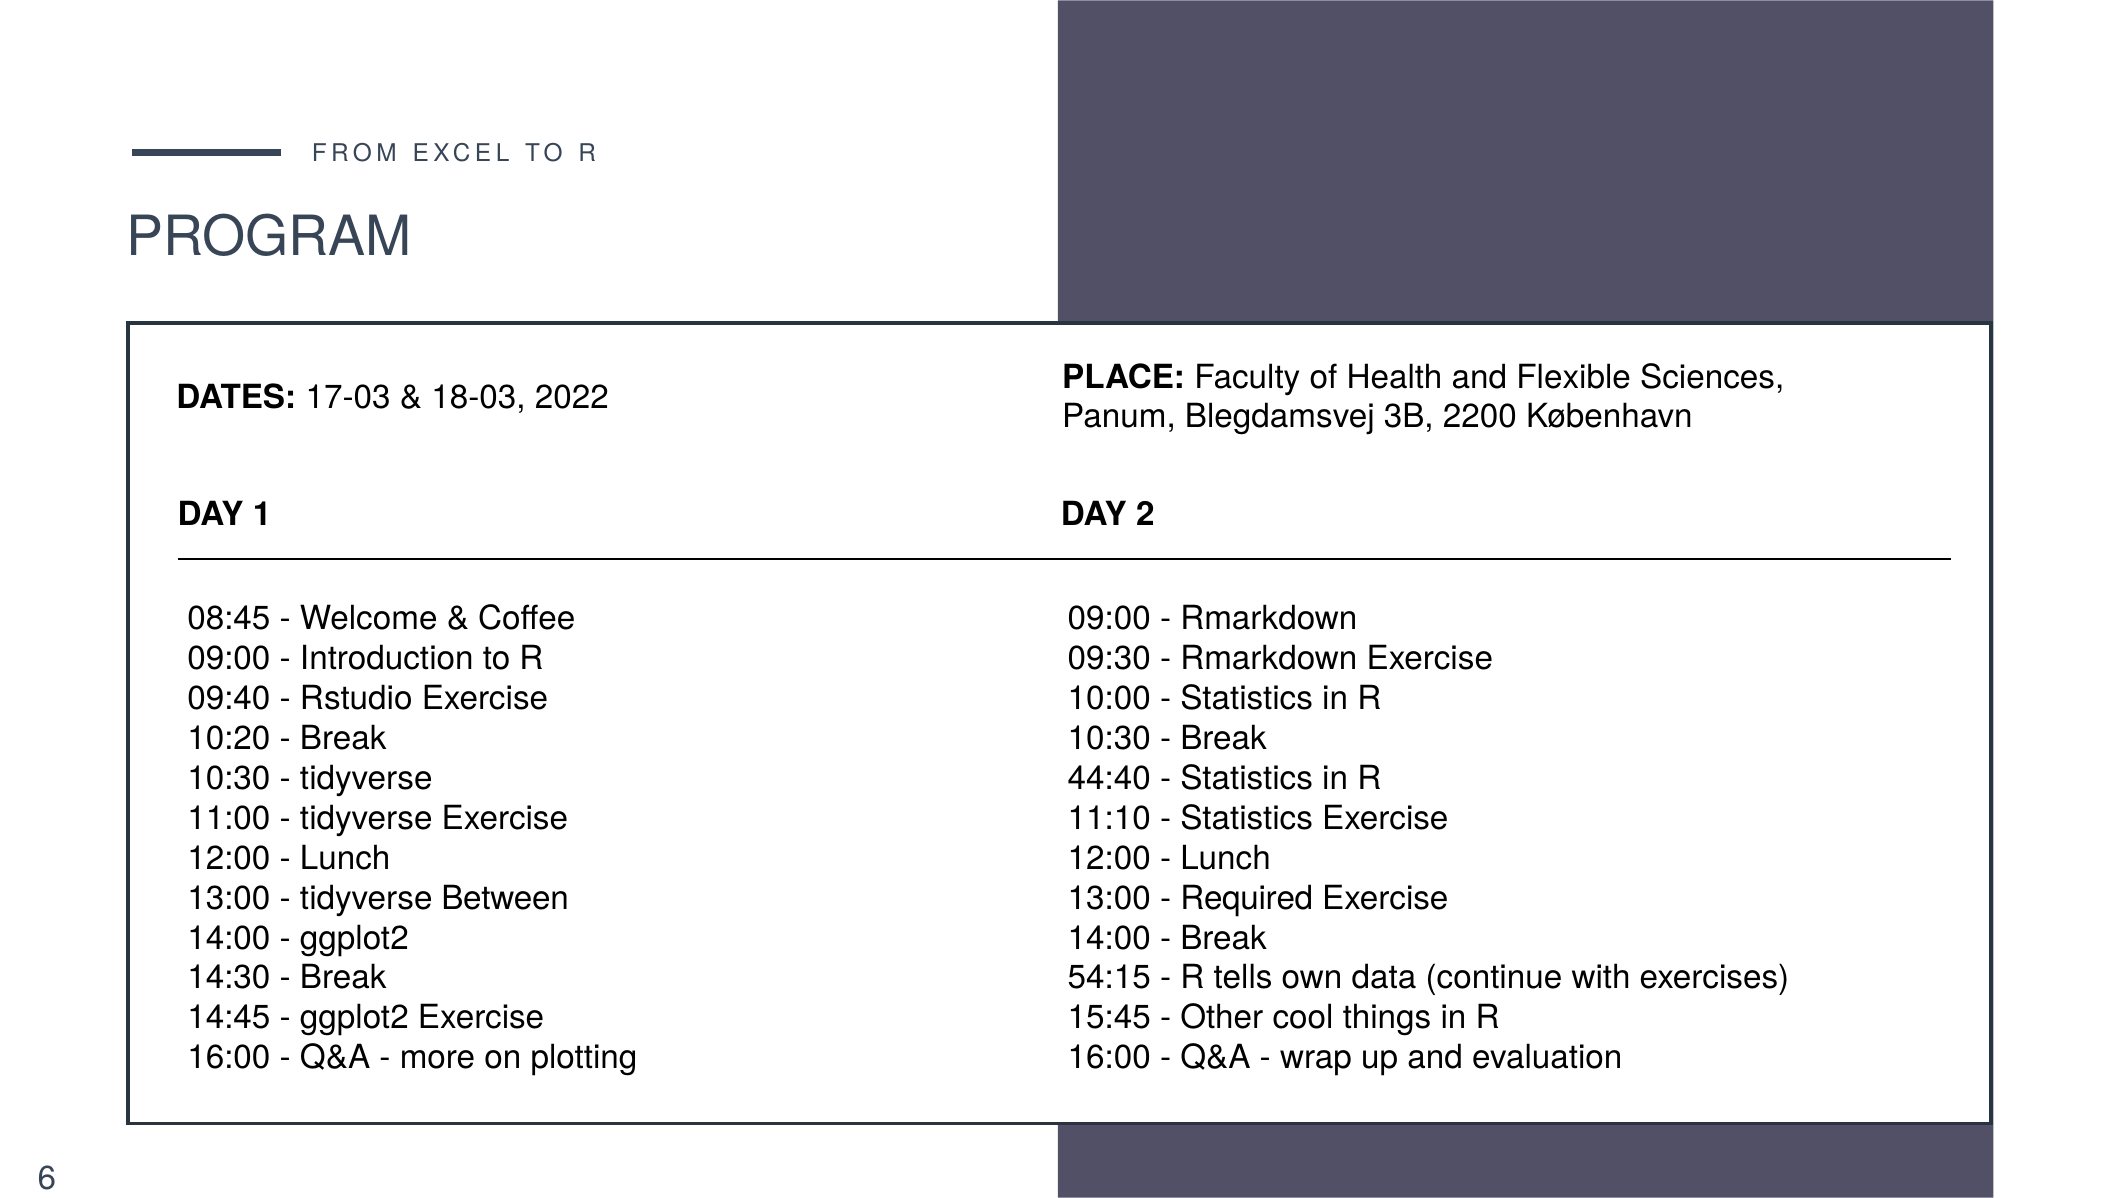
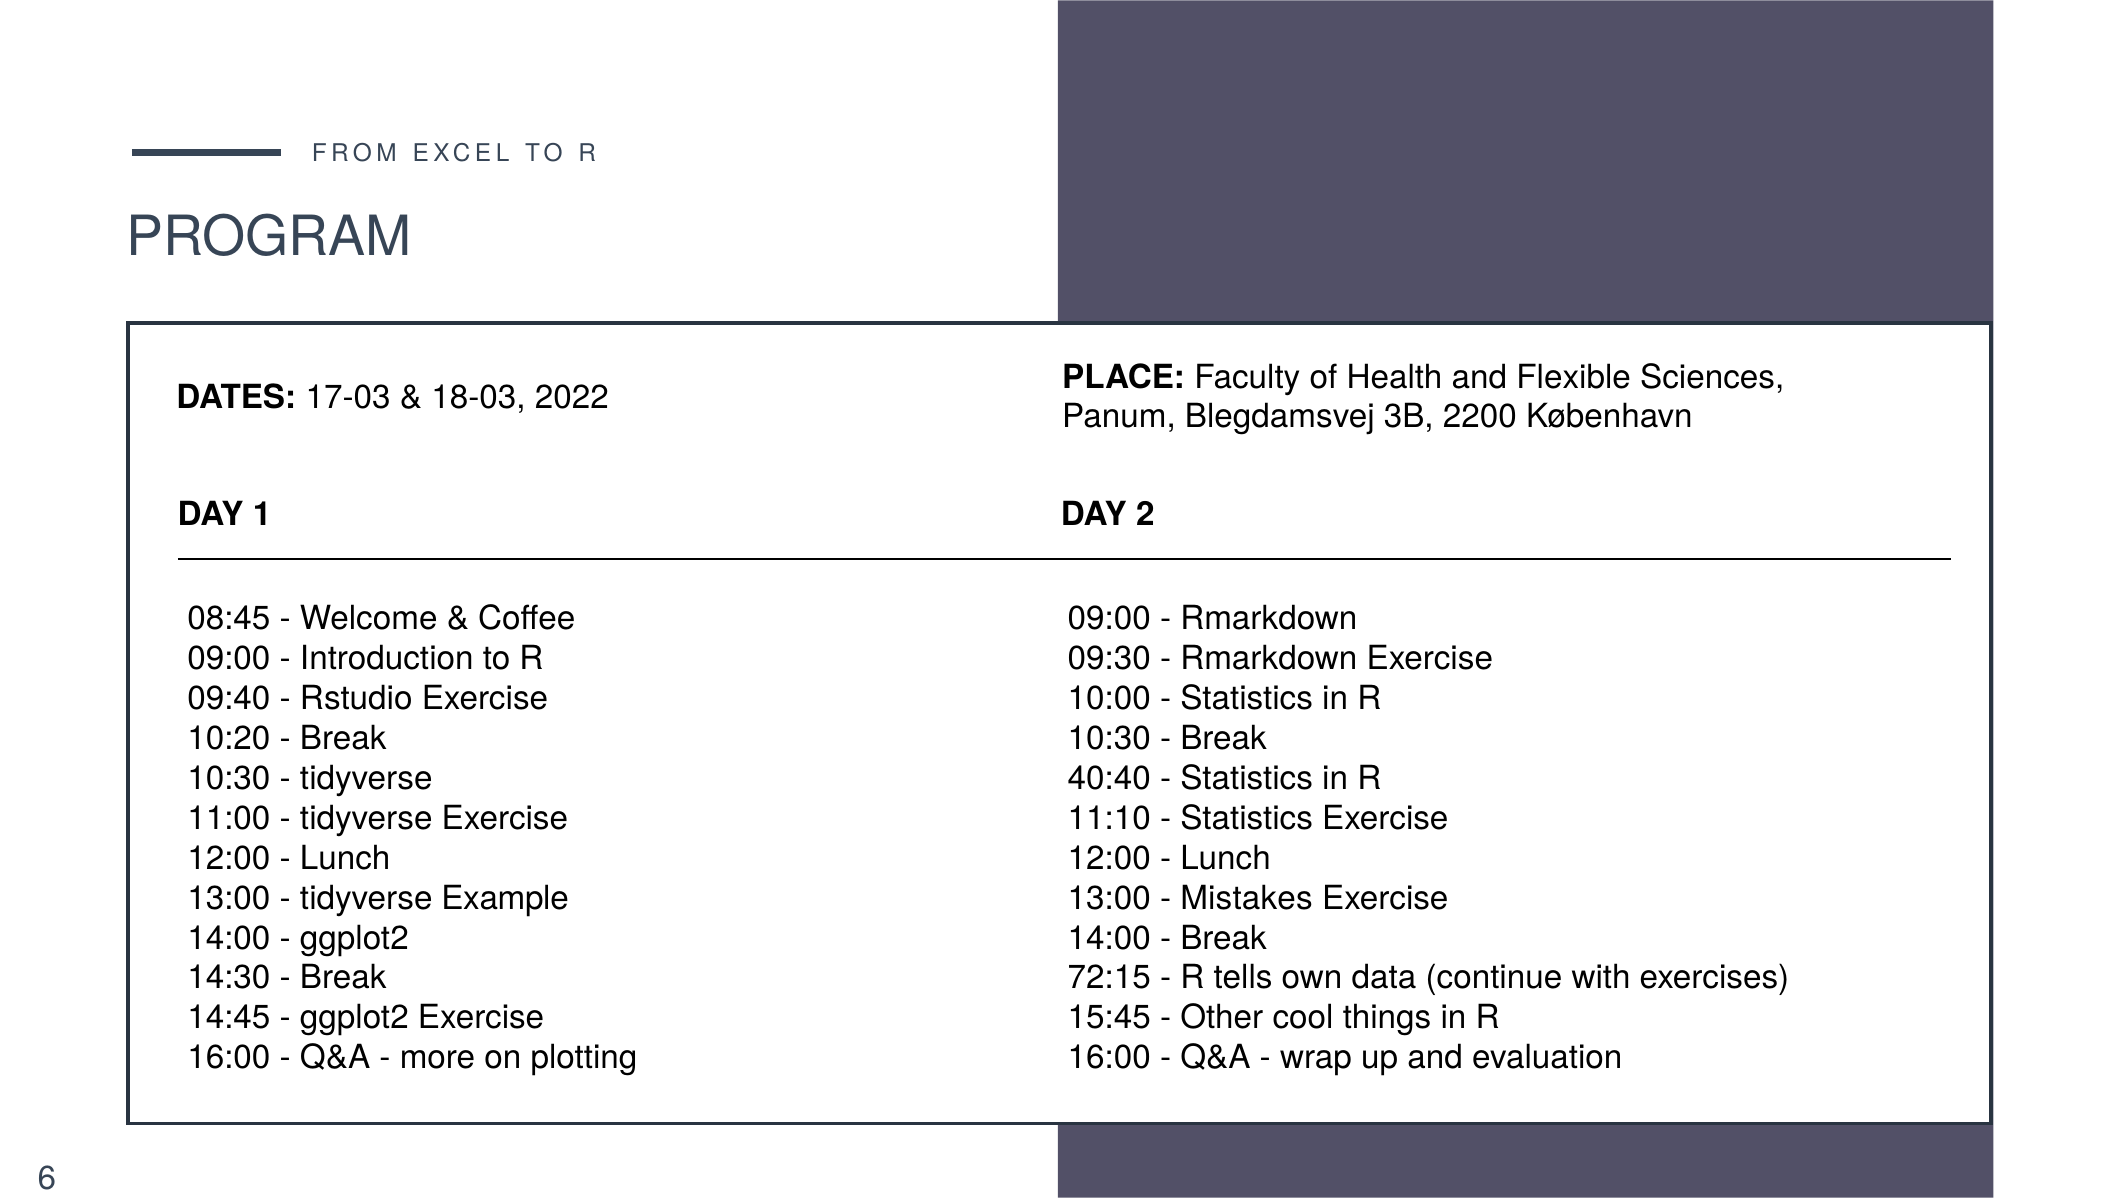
44:40: 44:40 -> 40:40
Between: Between -> Example
Required: Required -> Mistakes
54:15: 54:15 -> 72:15
